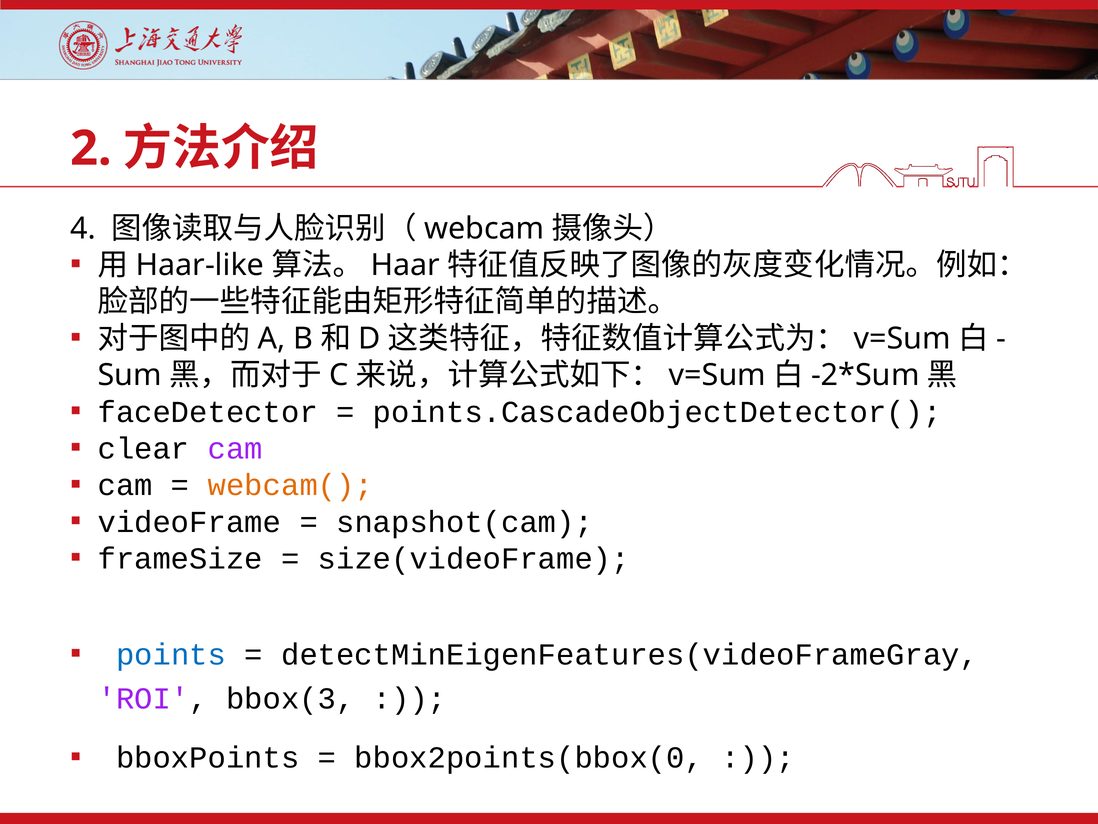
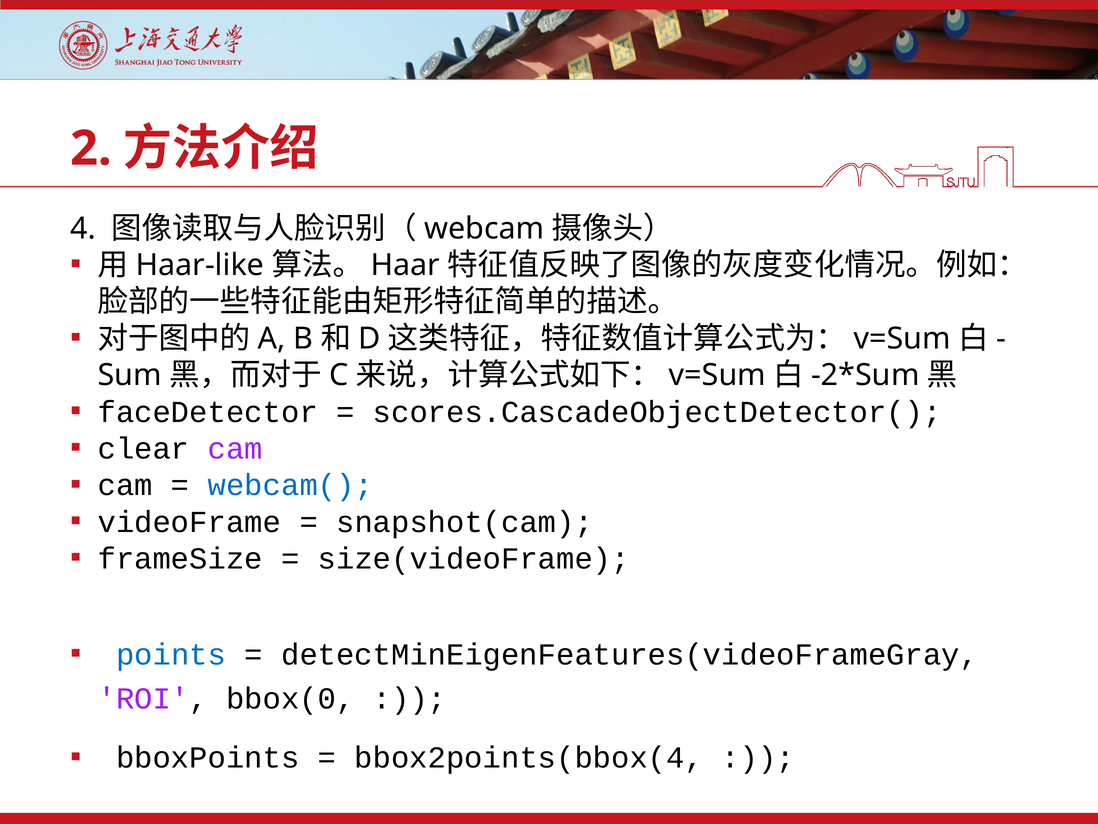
points.CascadeObjectDetector(: points.CascadeObjectDetector( -> scores.CascadeObjectDetector(
webcam( colour: orange -> blue
bbox(3: bbox(3 -> bbox(0
bbox2points(bbox(0: bbox2points(bbox(0 -> bbox2points(bbox(4
